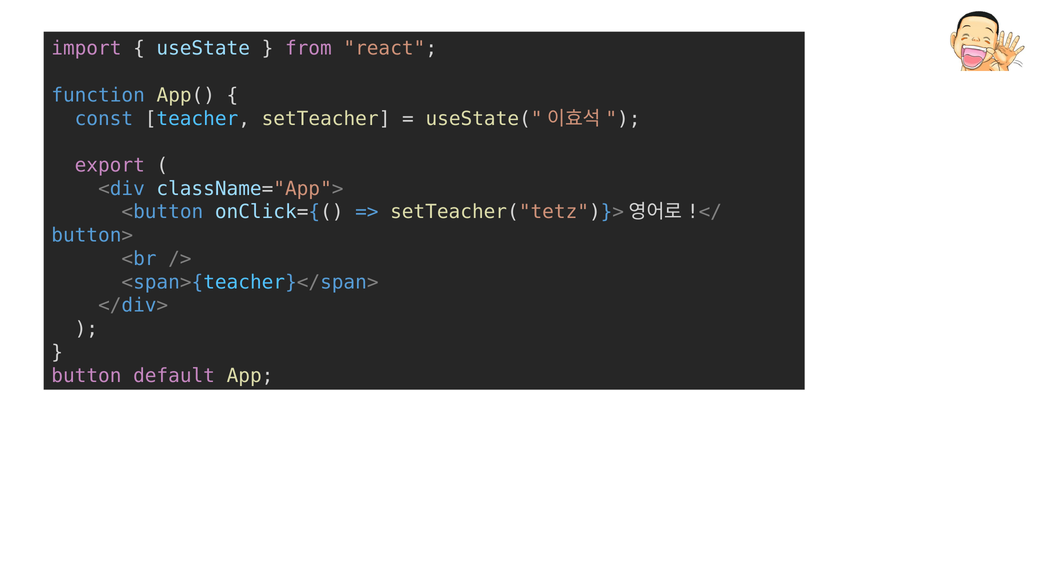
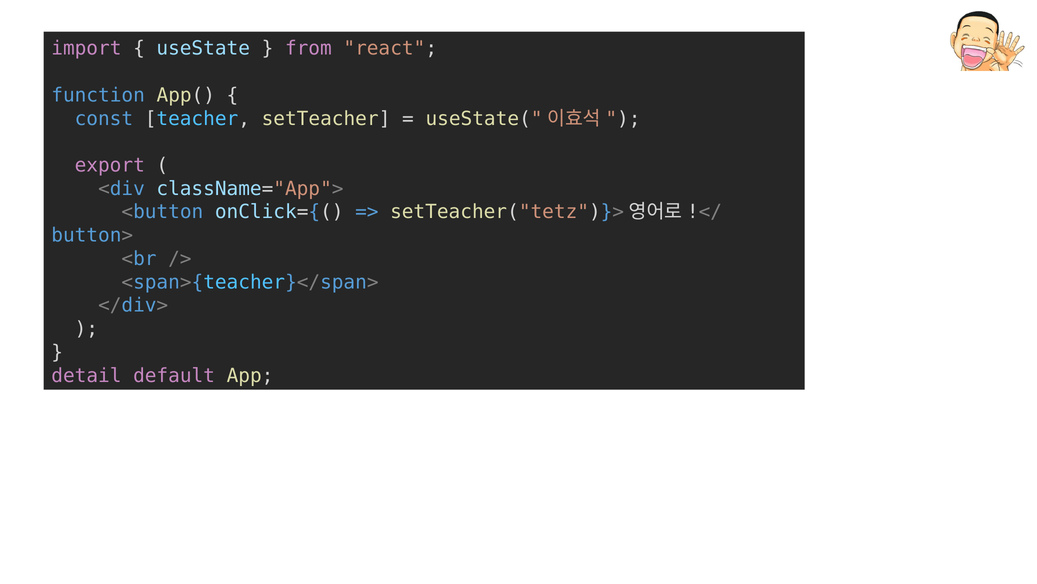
button: button -> detail
